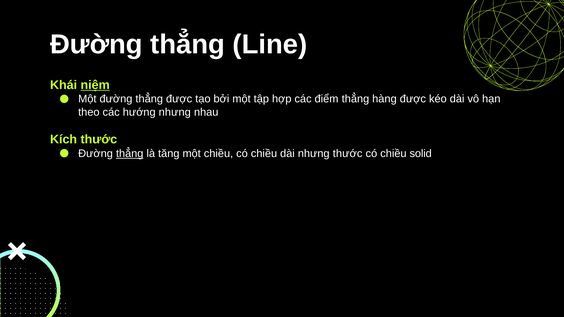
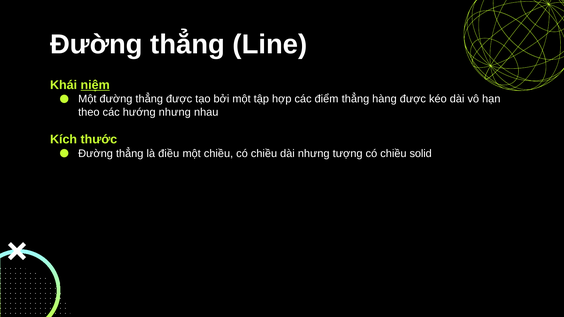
thẳng at (130, 154) underline: present -> none
tăng: tăng -> điều
nhưng thước: thước -> tượng
